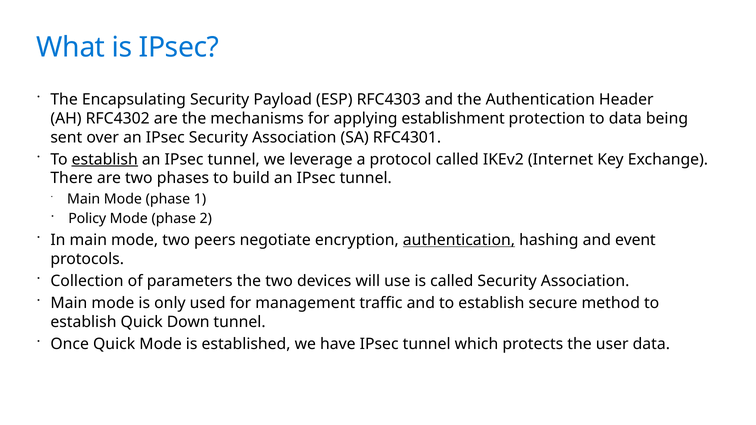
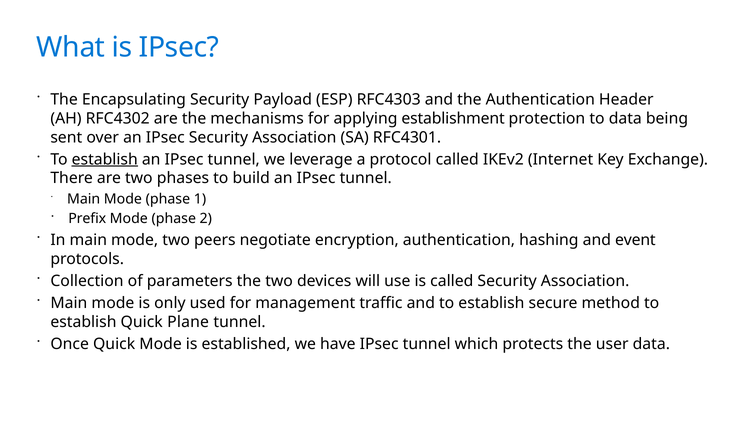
Policy: Policy -> Prefix
authentication at (459, 240) underline: present -> none
Down: Down -> Plane
